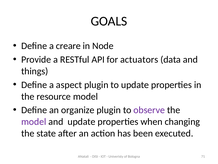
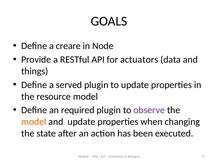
aspect: aspect -> served
organize: organize -> required
model at (34, 121) colour: purple -> orange
